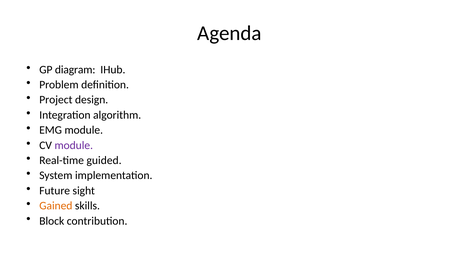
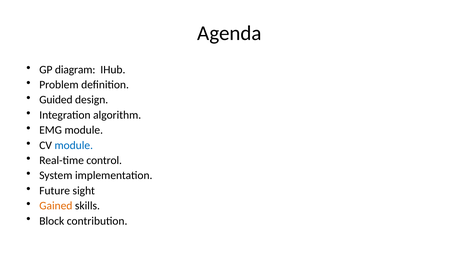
Project: Project -> Guided
module at (74, 145) colour: purple -> blue
guided: guided -> control
